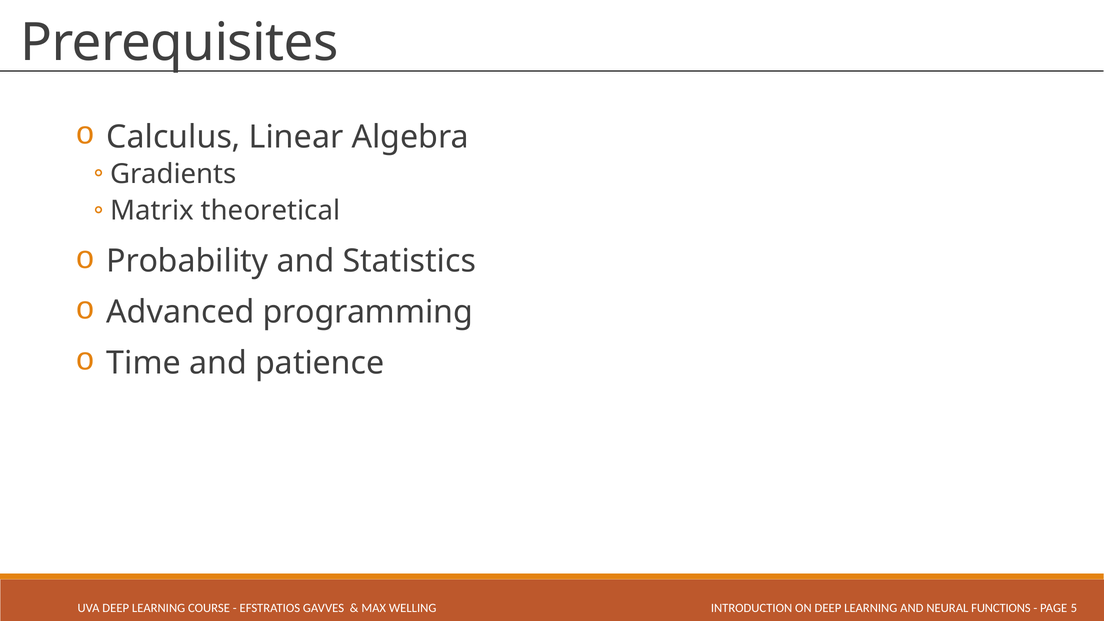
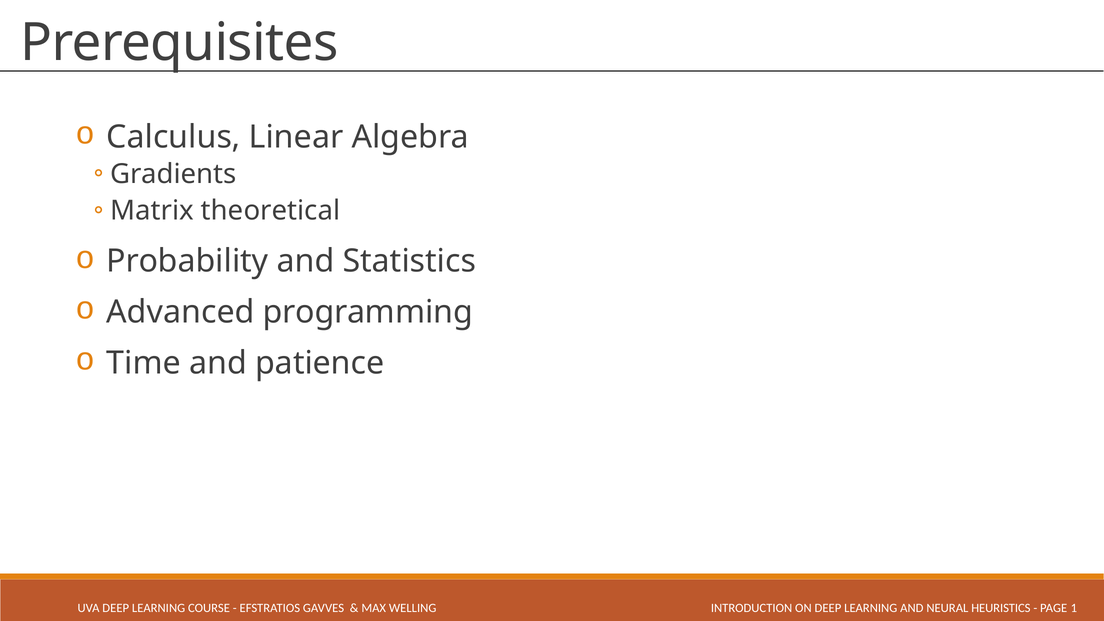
FUNCTIONS: FUNCTIONS -> HEURISTICS
5: 5 -> 1
